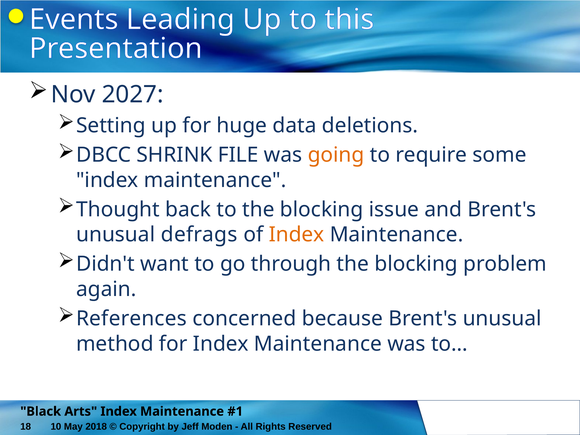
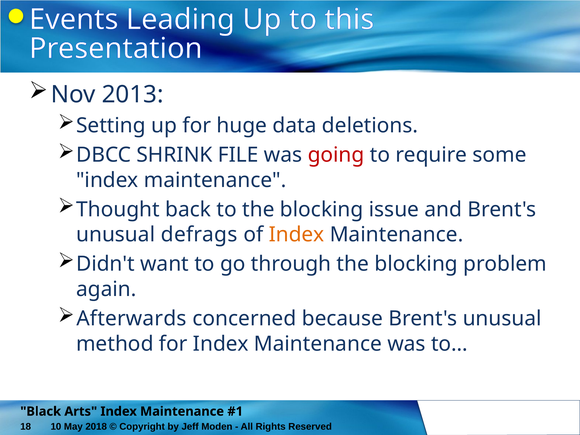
2027: 2027 -> 2013
going colour: orange -> red
References: References -> Afterwards
